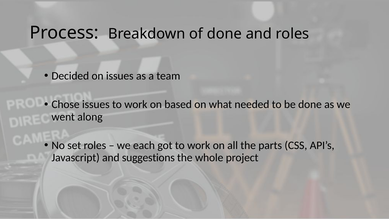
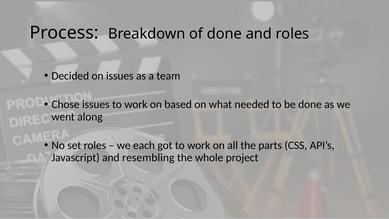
suggestions: suggestions -> resembling
